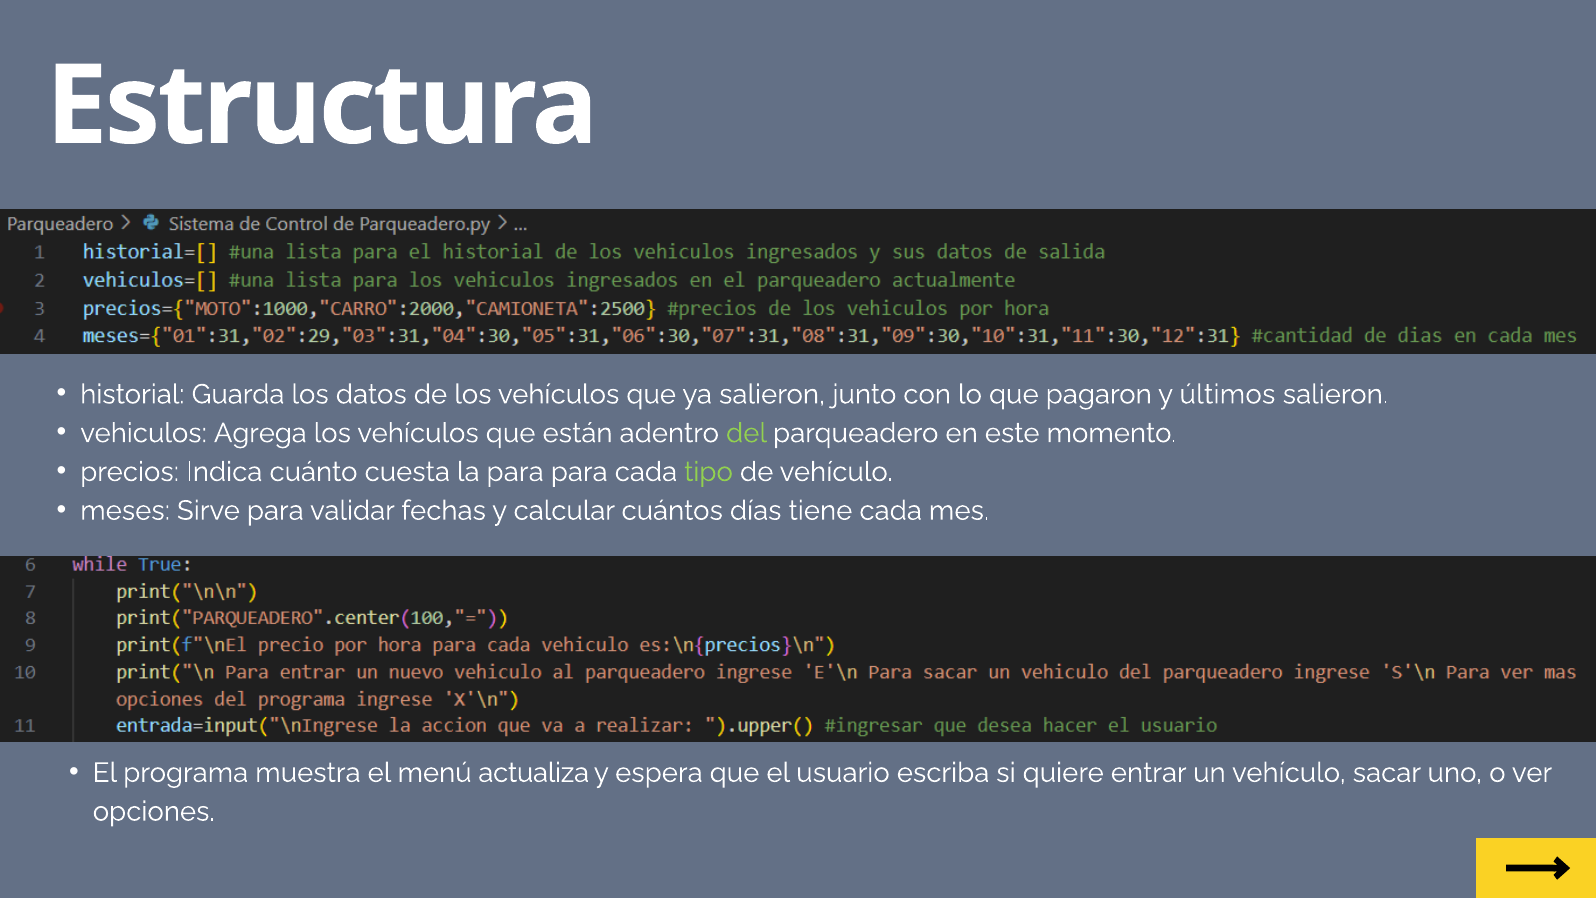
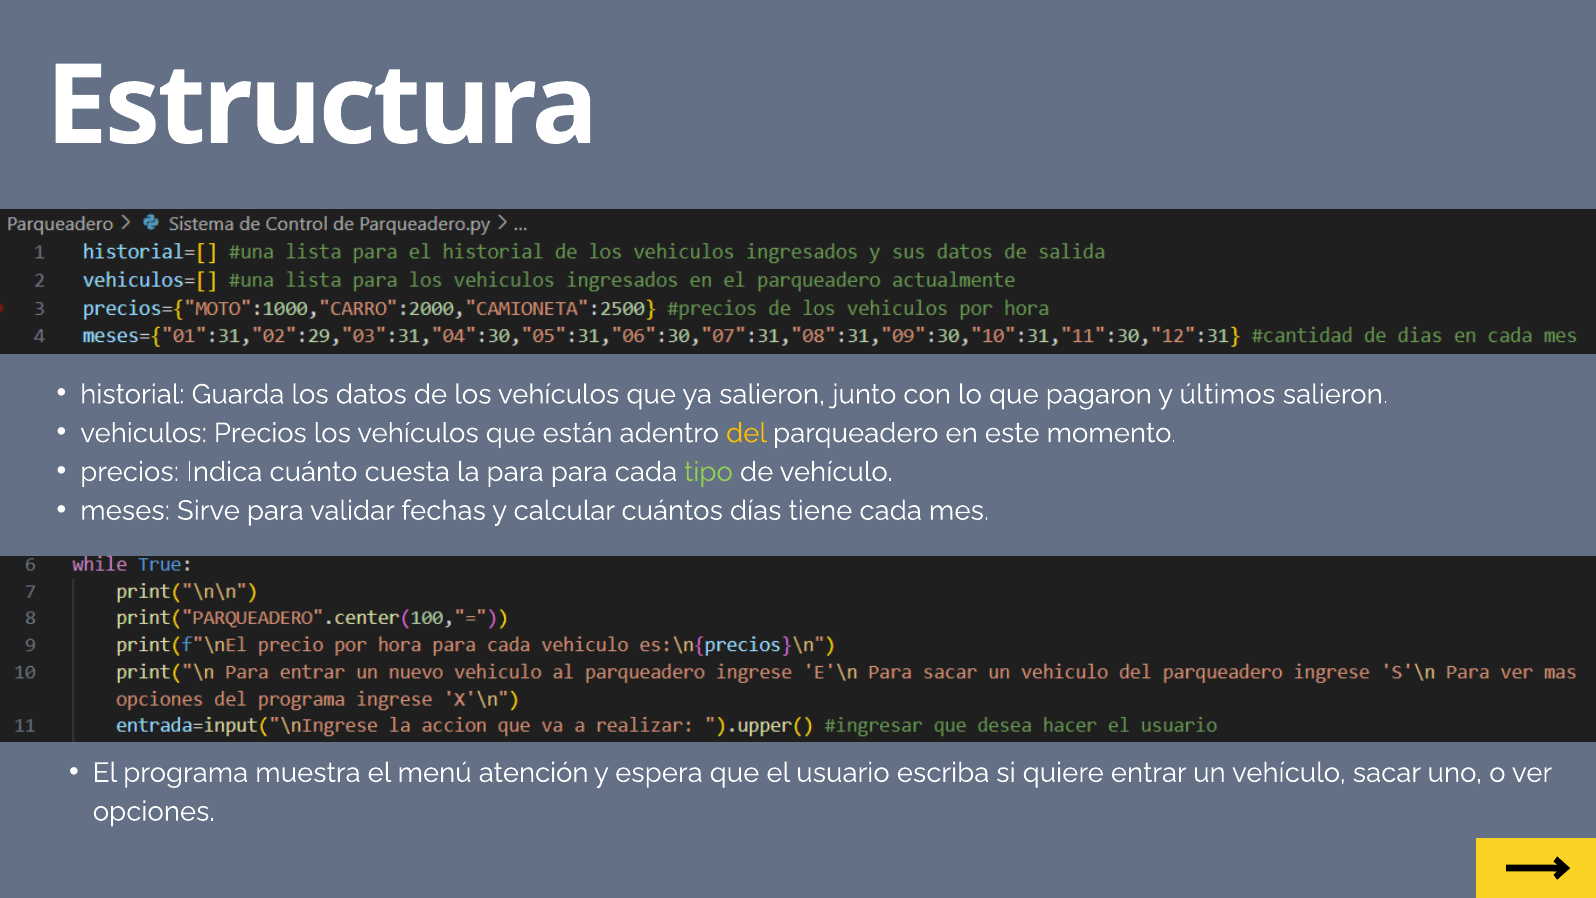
vehiculos Agrega: Agrega -> Precios
del colour: light green -> yellow
actualiza: actualiza -> atención
